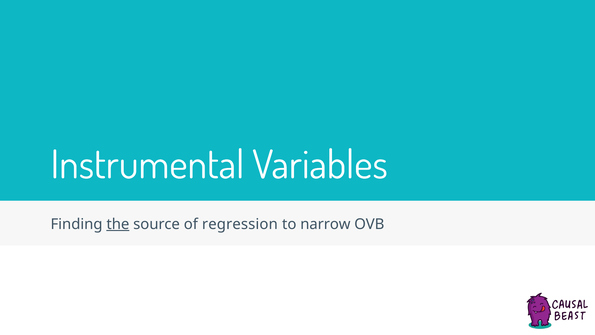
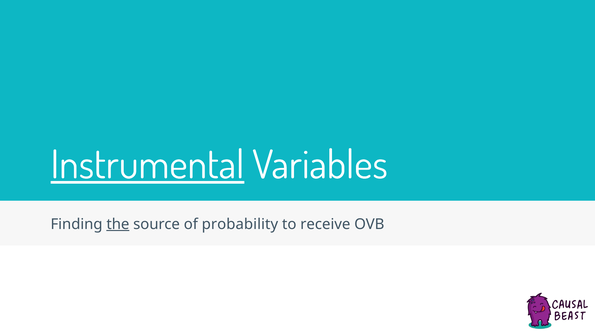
Instrumental underline: none -> present
regression: regression -> probability
narrow: narrow -> receive
